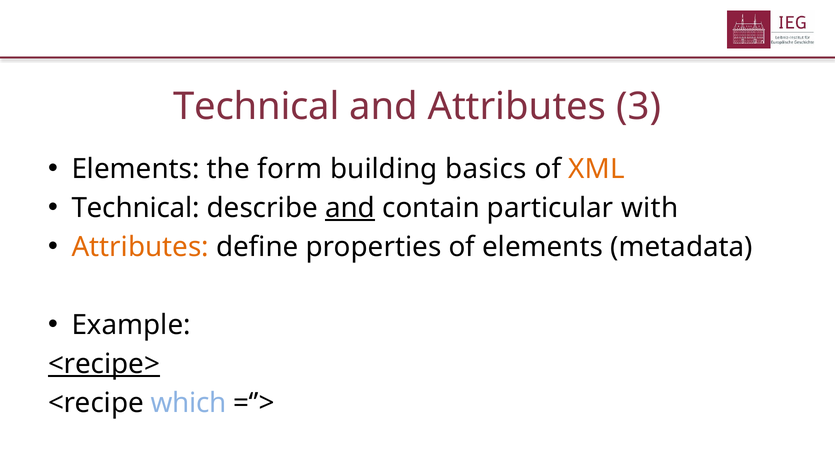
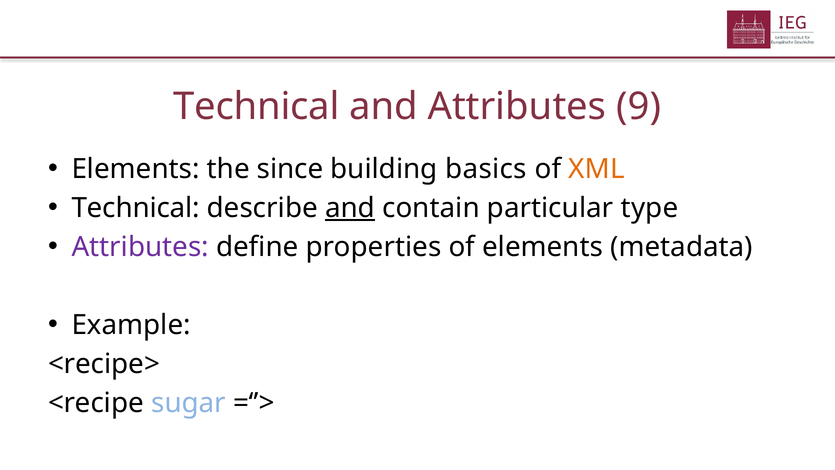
3: 3 -> 9
form: form -> since
with: with -> type
Attributes at (140, 247) colour: orange -> purple
<recipe> underline: present -> none
which: which -> sugar
